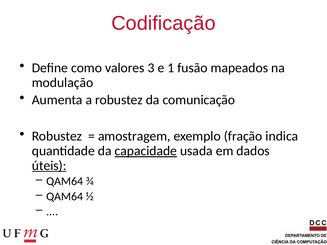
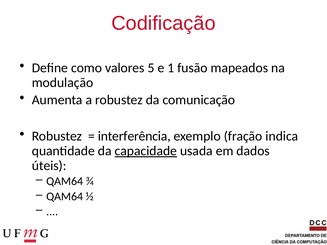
3: 3 -> 5
amostragem: amostragem -> interferência
úteis underline: present -> none
